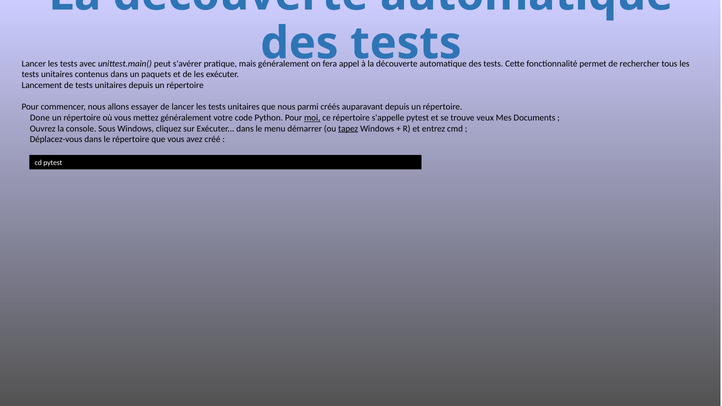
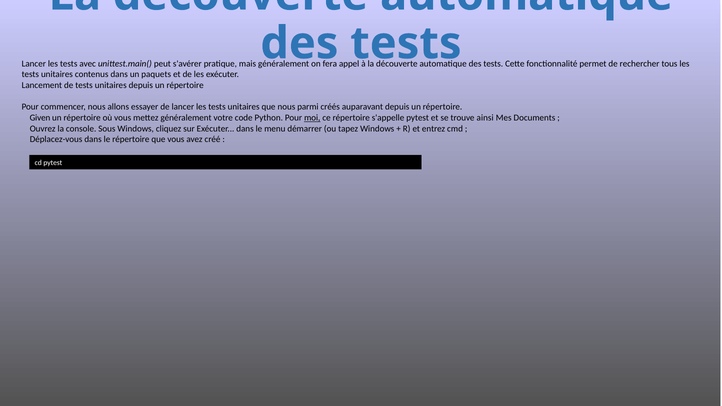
Done: Done -> Given
veux: veux -> ainsi
tapez underline: present -> none
